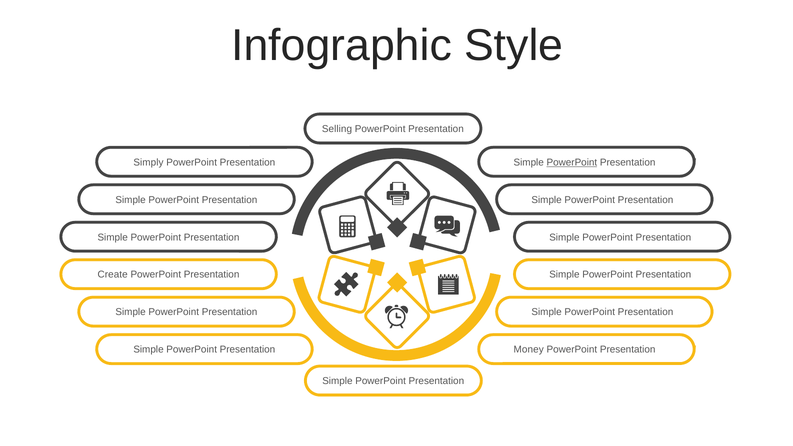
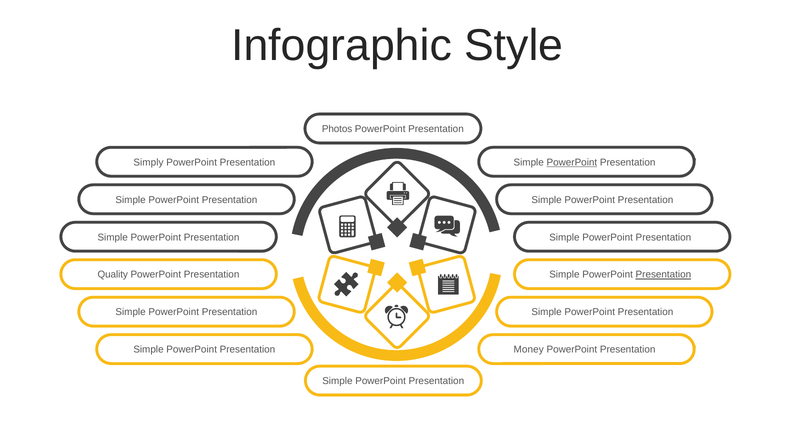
Selling: Selling -> Photos
Create: Create -> Quality
Presentation at (663, 275) underline: none -> present
